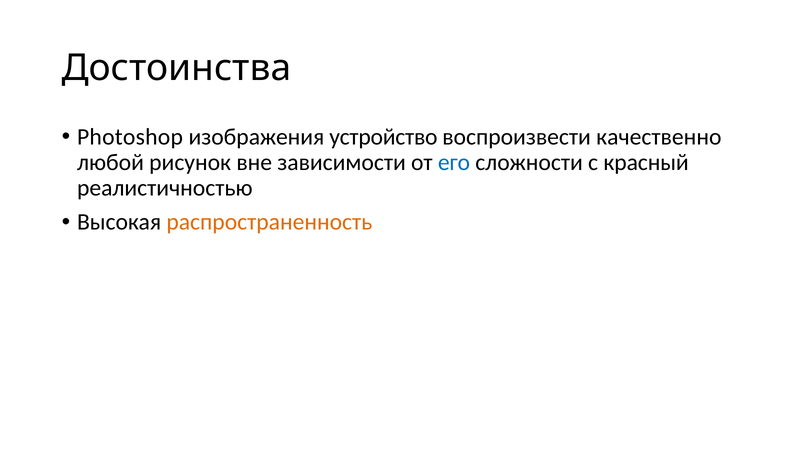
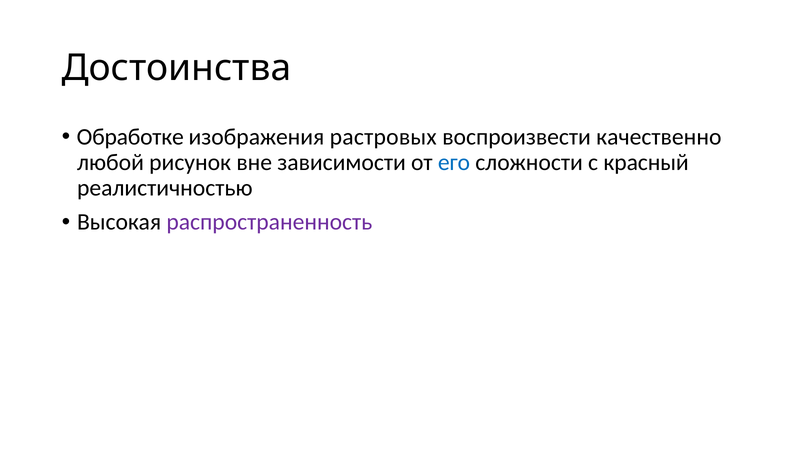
Photoshop: Photoshop -> Обработке
устройство: устройство -> растровых
распространенность colour: orange -> purple
